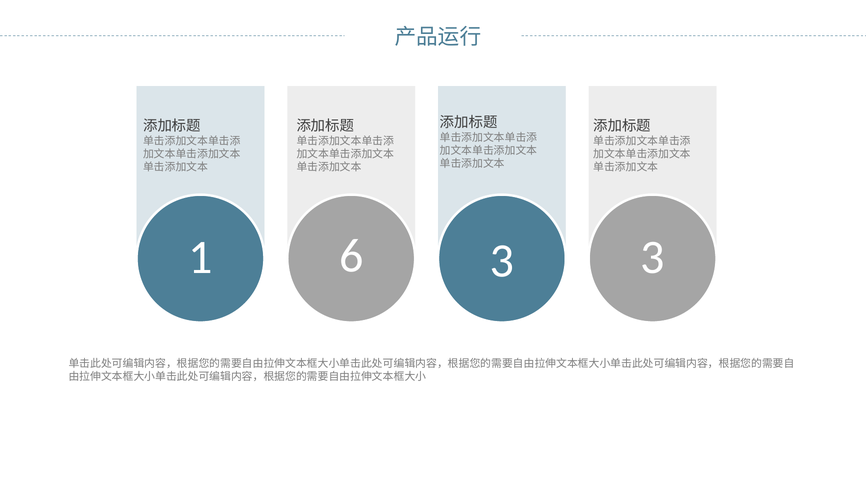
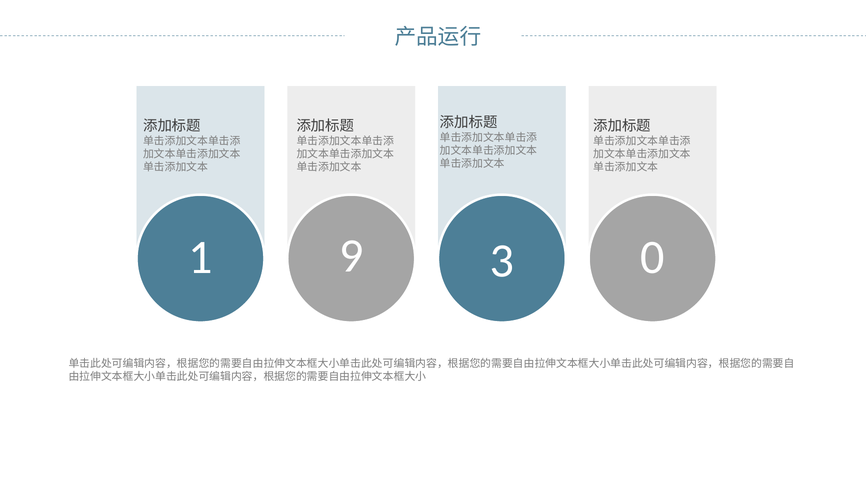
6: 6 -> 9
3 3: 3 -> 0
